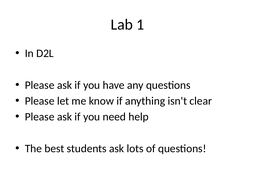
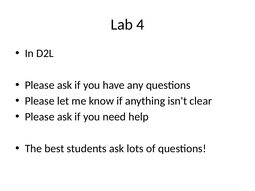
1: 1 -> 4
